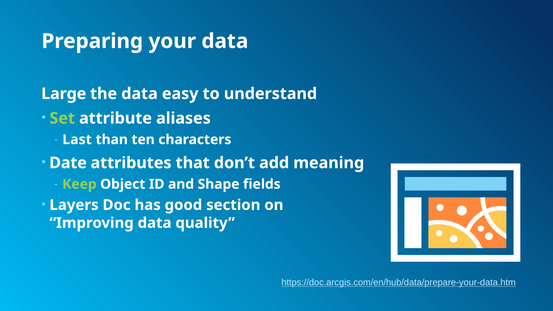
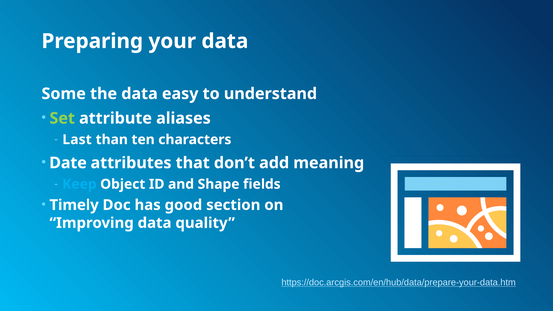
Large: Large -> Some
Keep colour: light green -> light blue
Layers: Layers -> Timely
